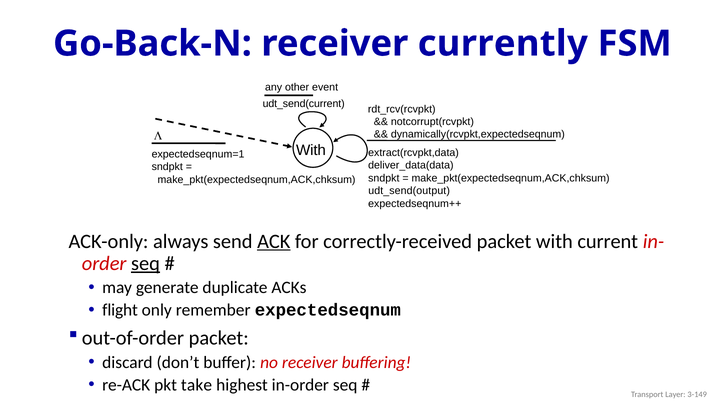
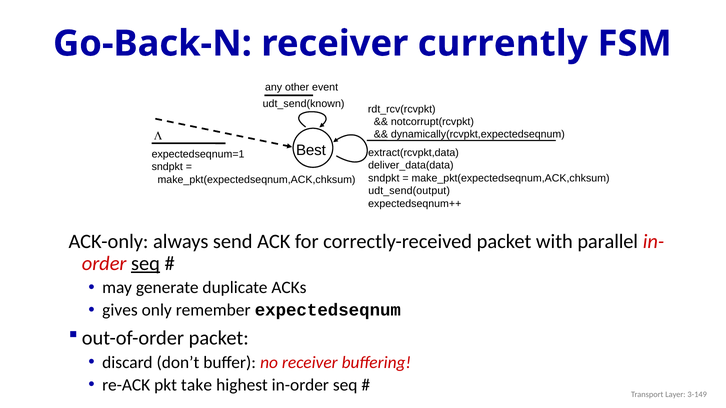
udt_send(current: udt_send(current -> udt_send(known
With at (311, 150): With -> Best
ACK underline: present -> none
current: current -> parallel
flight: flight -> gives
